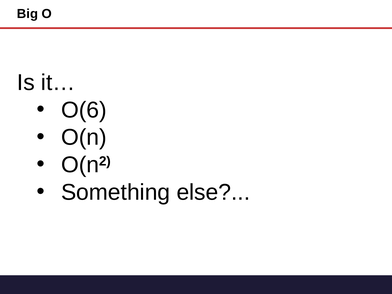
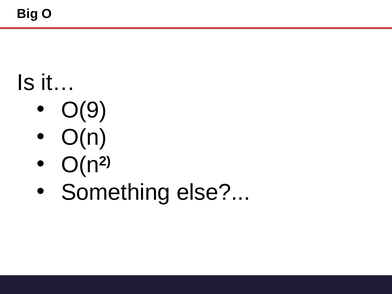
O(6: O(6 -> O(9
